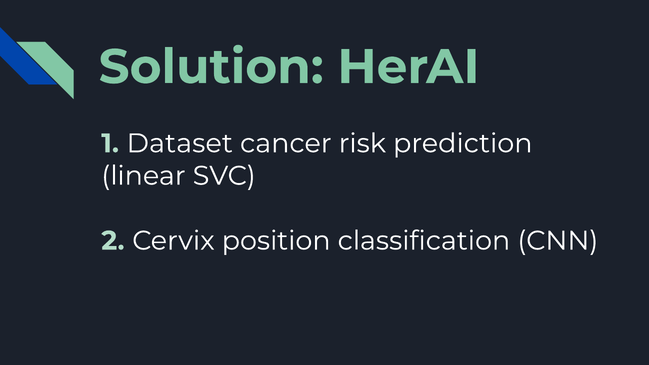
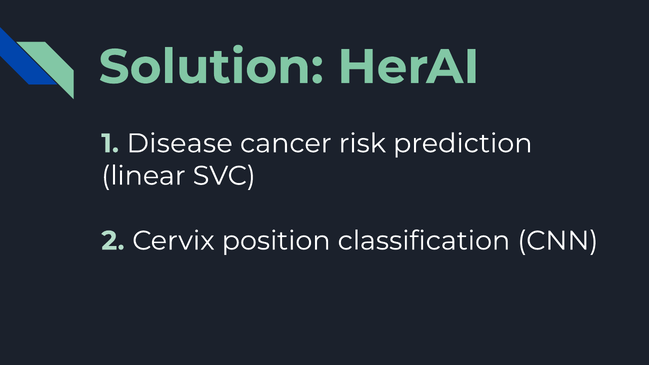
Dataset: Dataset -> Disease
